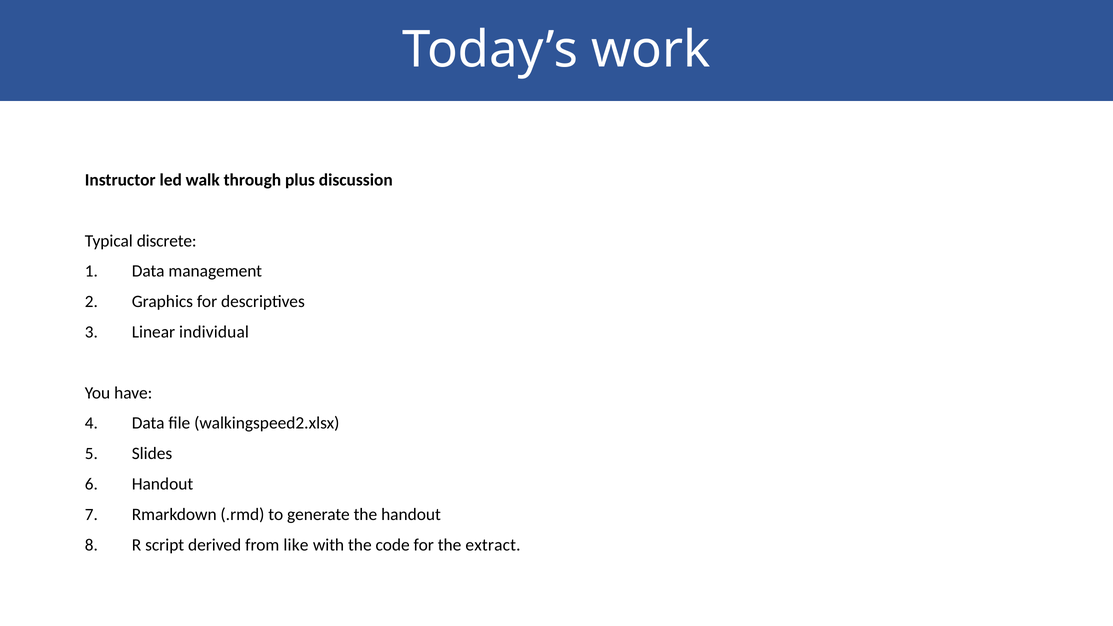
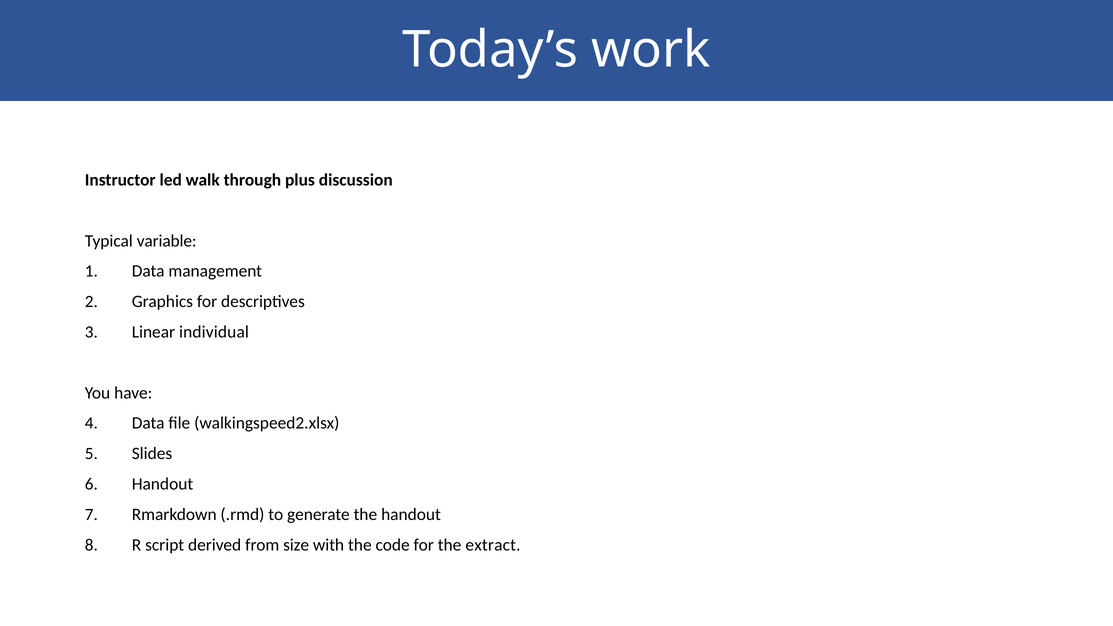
discrete: discrete -> variable
like: like -> size
